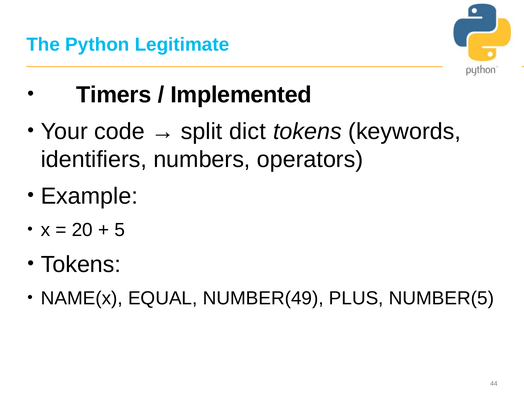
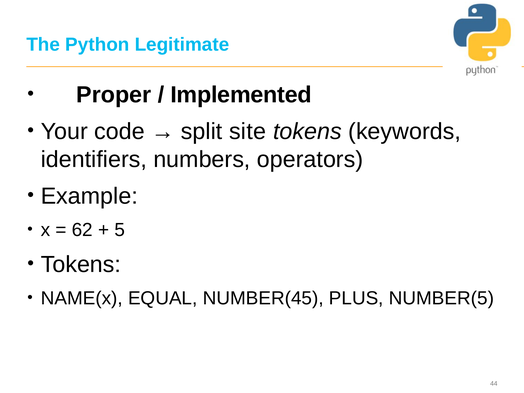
Timers: Timers -> Proper
dict: dict -> site
20: 20 -> 62
NUMBER(49: NUMBER(49 -> NUMBER(45
